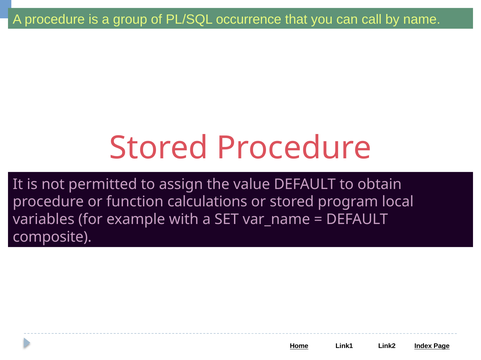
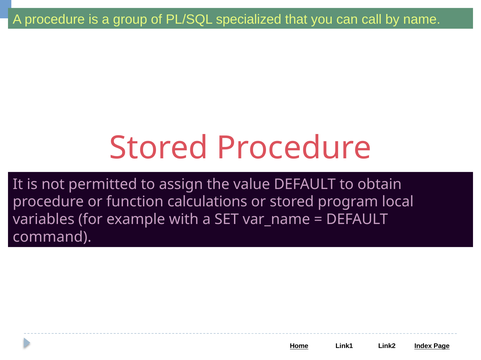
occurrence: occurrence -> specialized
composite: composite -> command
